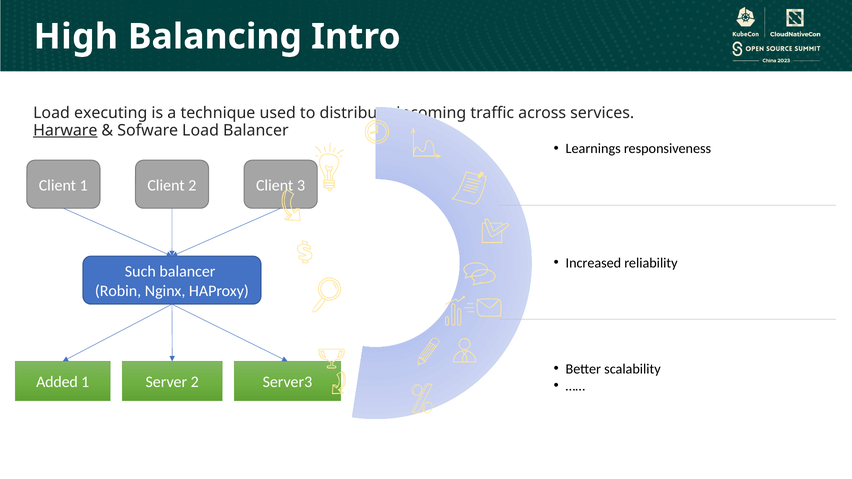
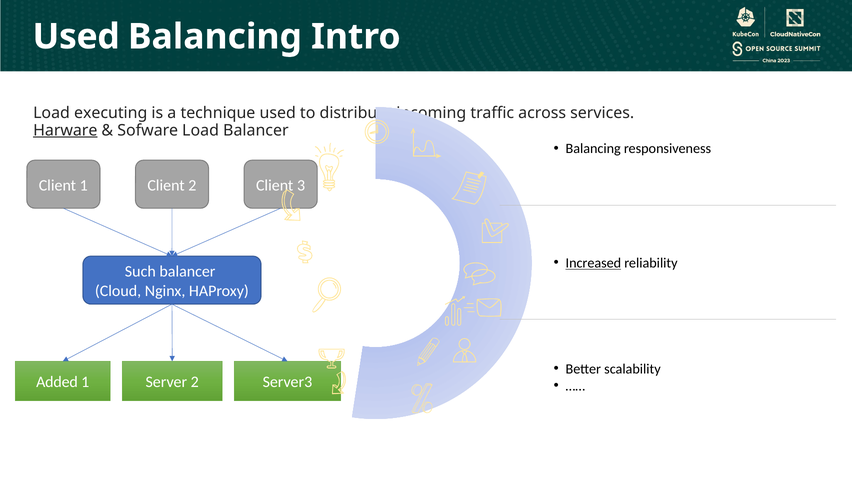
High at (76, 37): High -> Used
Learnings at (593, 149): Learnings -> Balancing
Increased underline: none -> present
Robin: Robin -> Cloud
